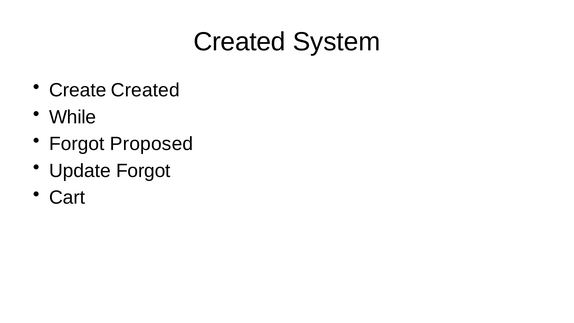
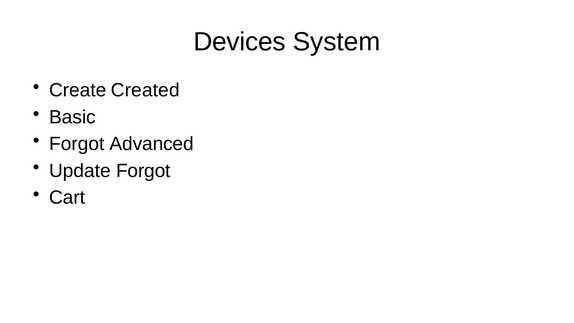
Created at (239, 42): Created -> Devices
While: While -> Basic
Proposed: Proposed -> Advanced
